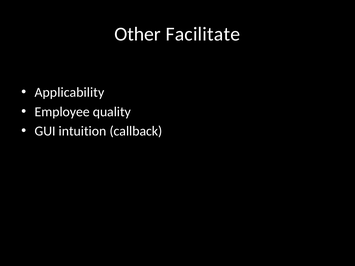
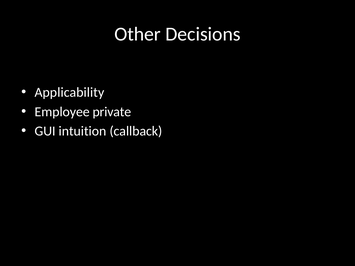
Facilitate: Facilitate -> Decisions
quality: quality -> private
